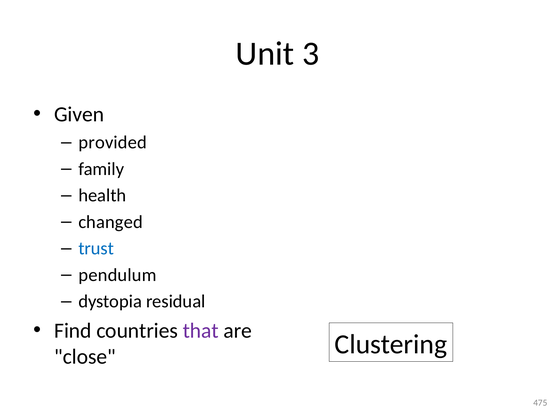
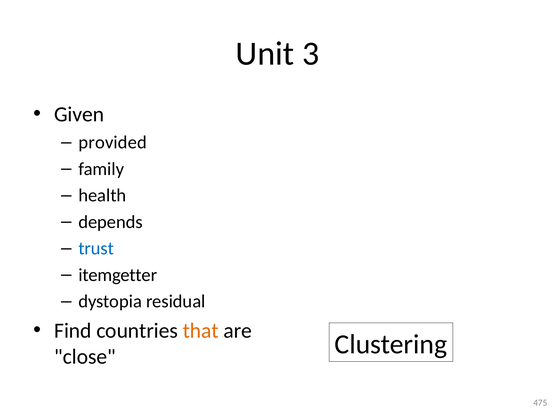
changed: changed -> depends
pendulum: pendulum -> itemgetter
that colour: purple -> orange
